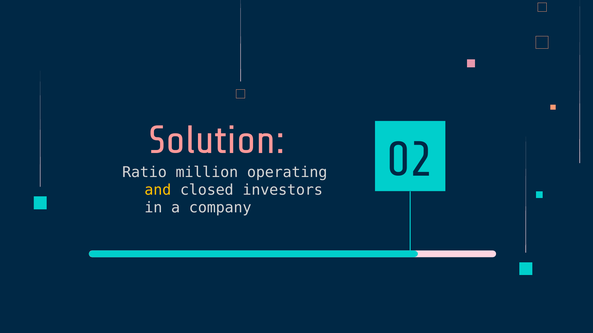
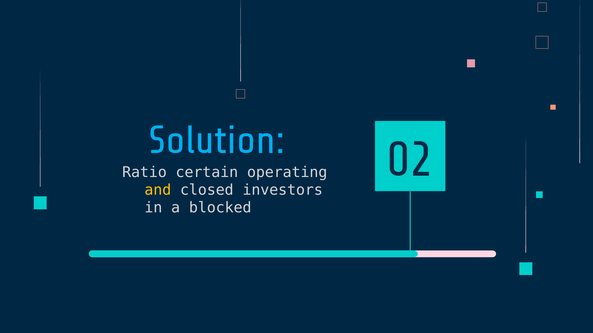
Solution colour: pink -> light blue
million: million -> certain
company: company -> blocked
